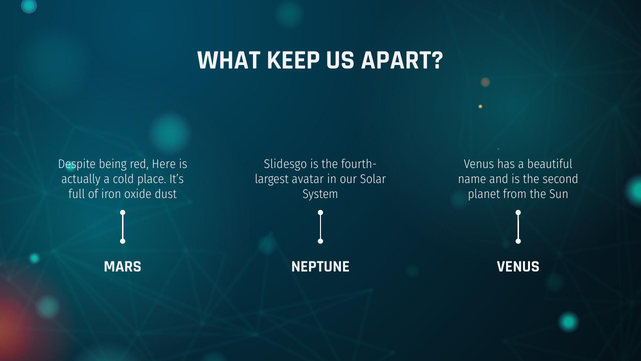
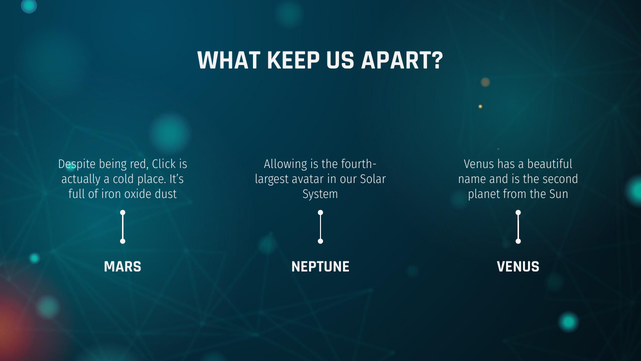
Here: Here -> Click
Slidesgo: Slidesgo -> Allowing
